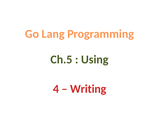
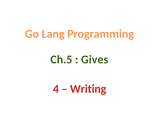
Using: Using -> Gives
